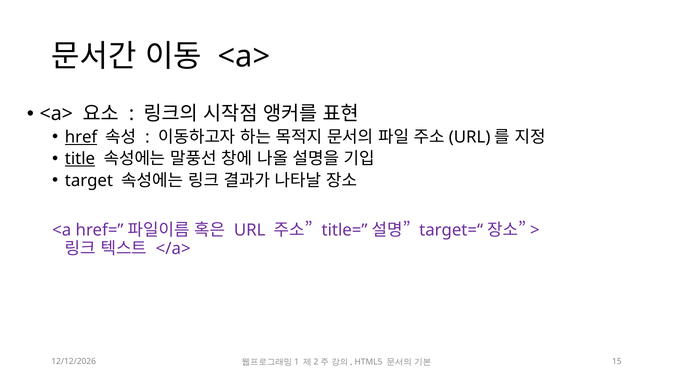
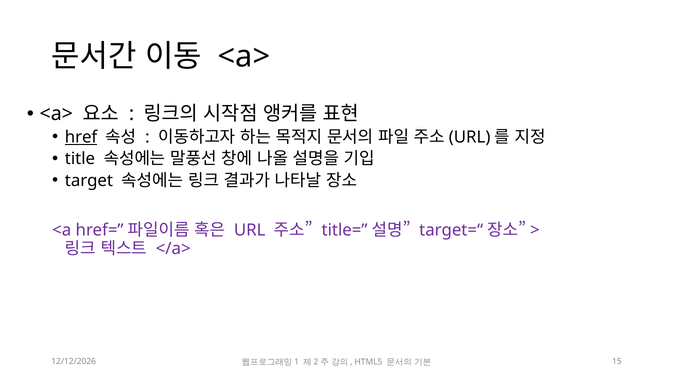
title underline: present -> none
